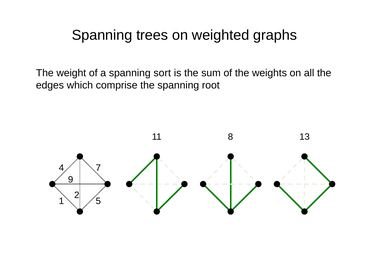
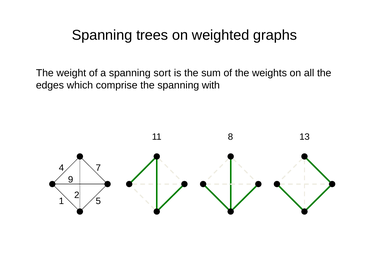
root: root -> with
